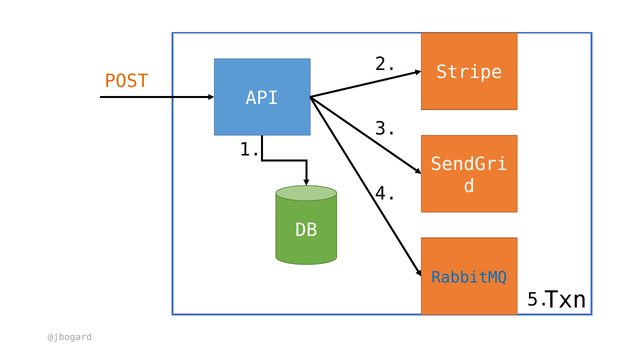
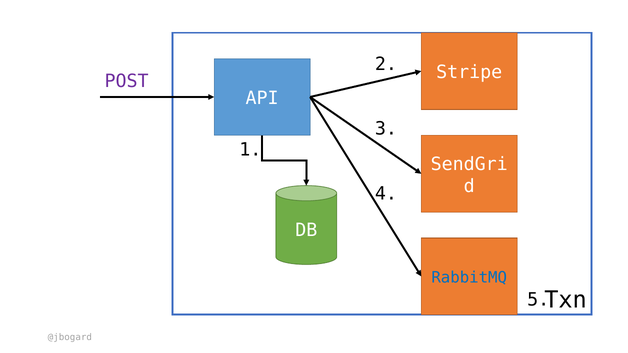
POST colour: orange -> purple
